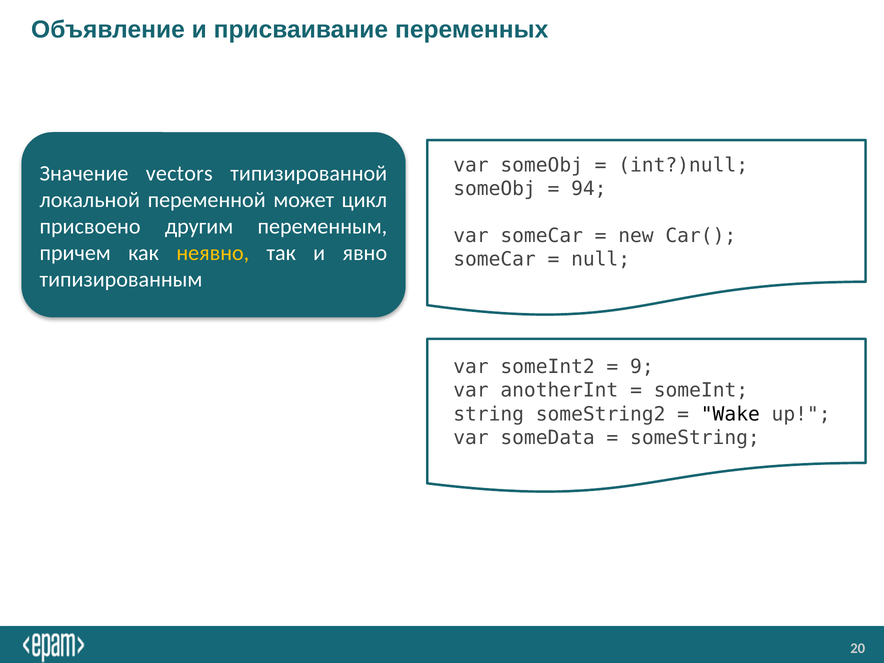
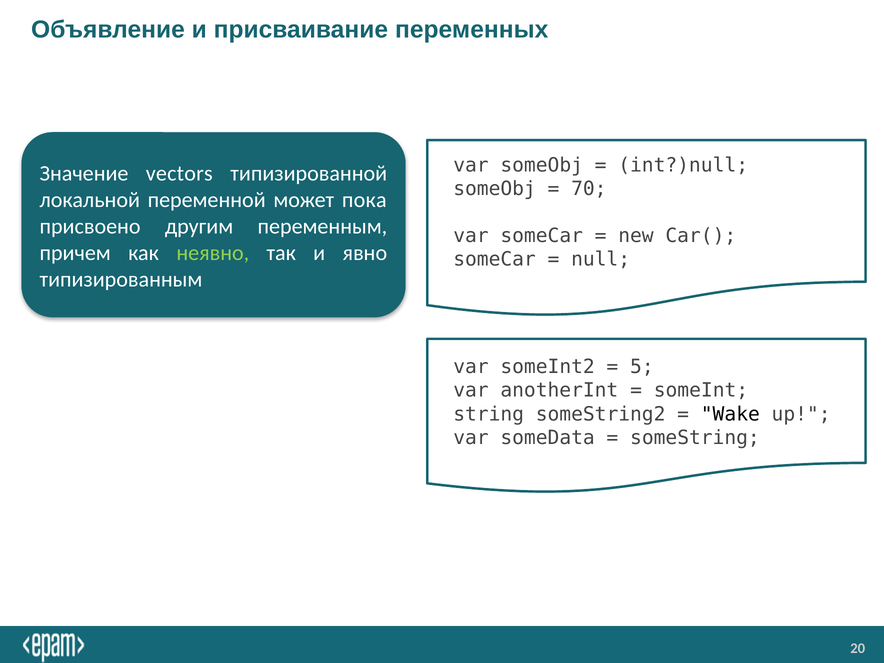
94: 94 -> 70
цикл: цикл -> пока
неявно colour: yellow -> light green
9: 9 -> 5
